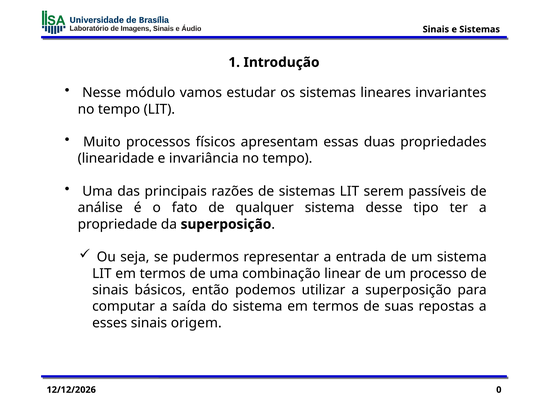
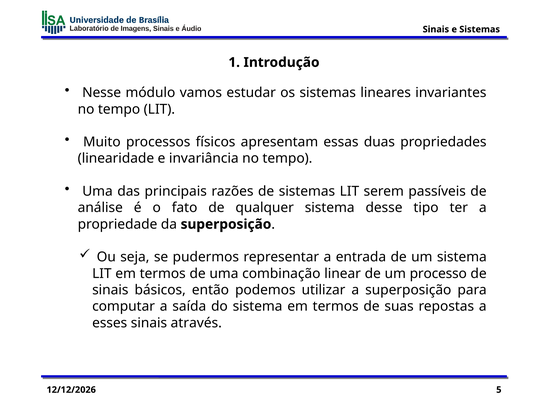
origem: origem -> através
0: 0 -> 5
